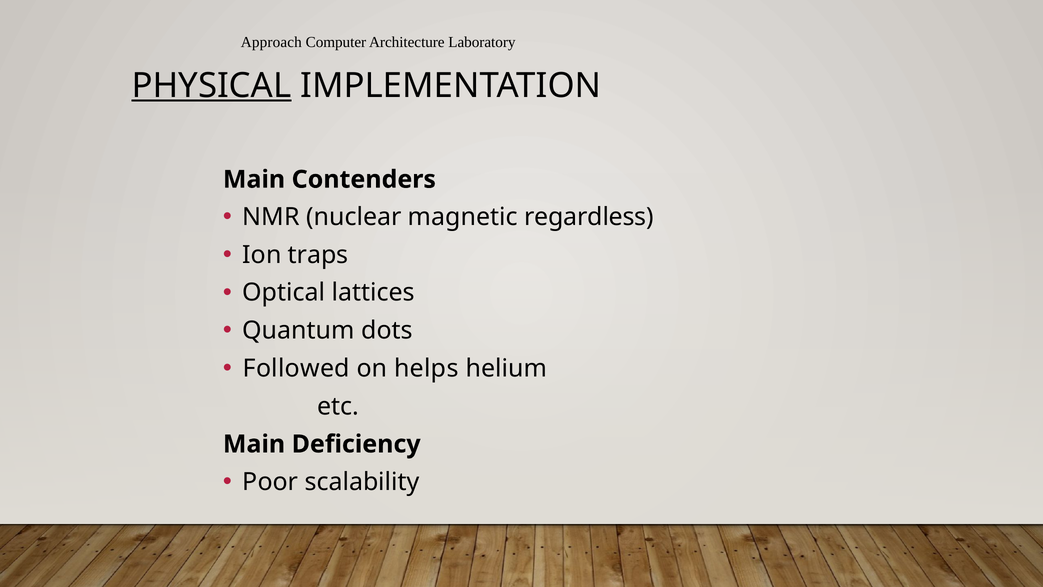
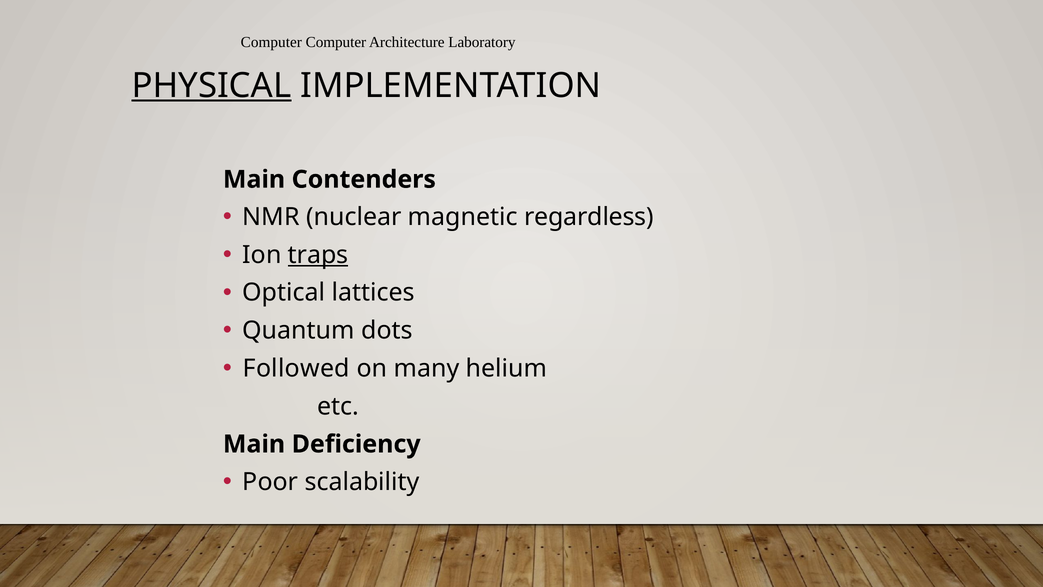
Approach at (271, 42): Approach -> Computer
traps underline: none -> present
helps: helps -> many
